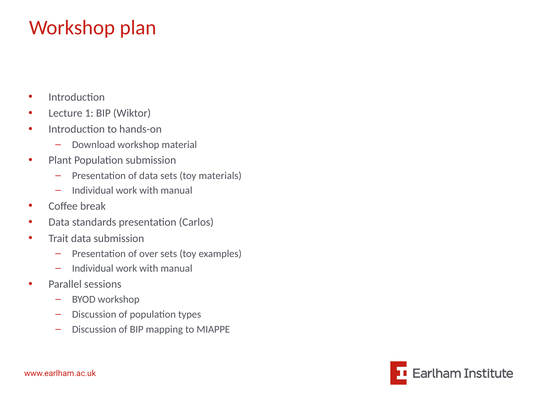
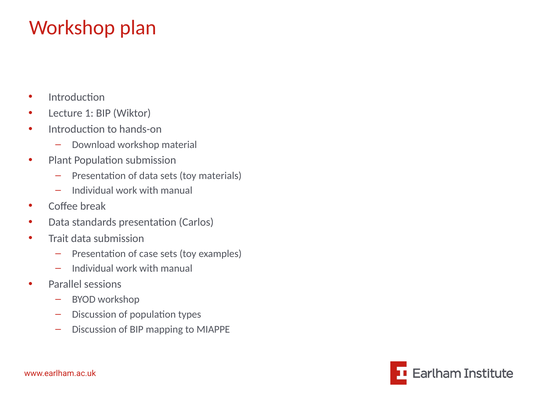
over: over -> case
